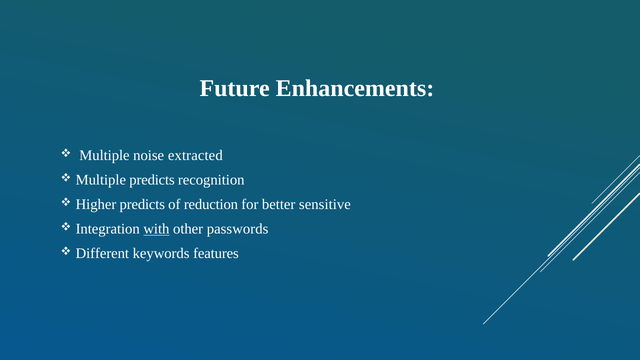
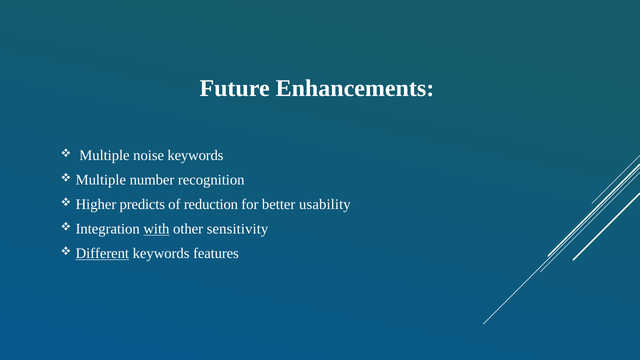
noise extracted: extracted -> keywords
Multiple predicts: predicts -> number
sensitive: sensitive -> usability
passwords: passwords -> sensitivity
Different underline: none -> present
